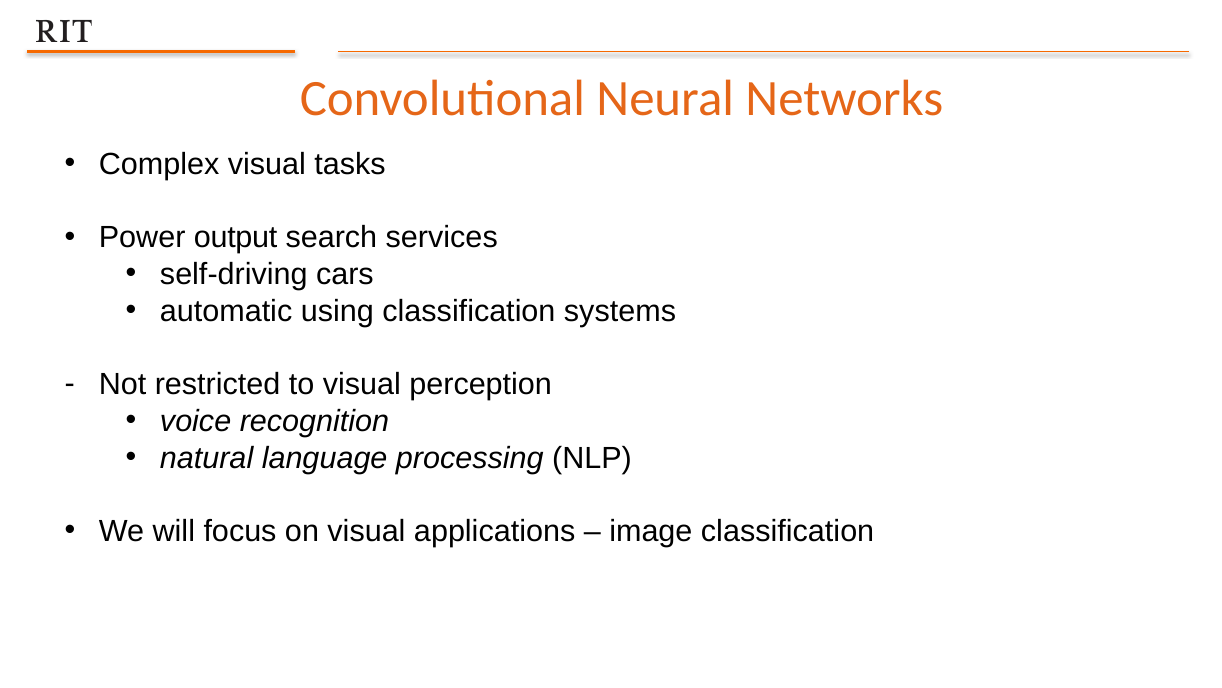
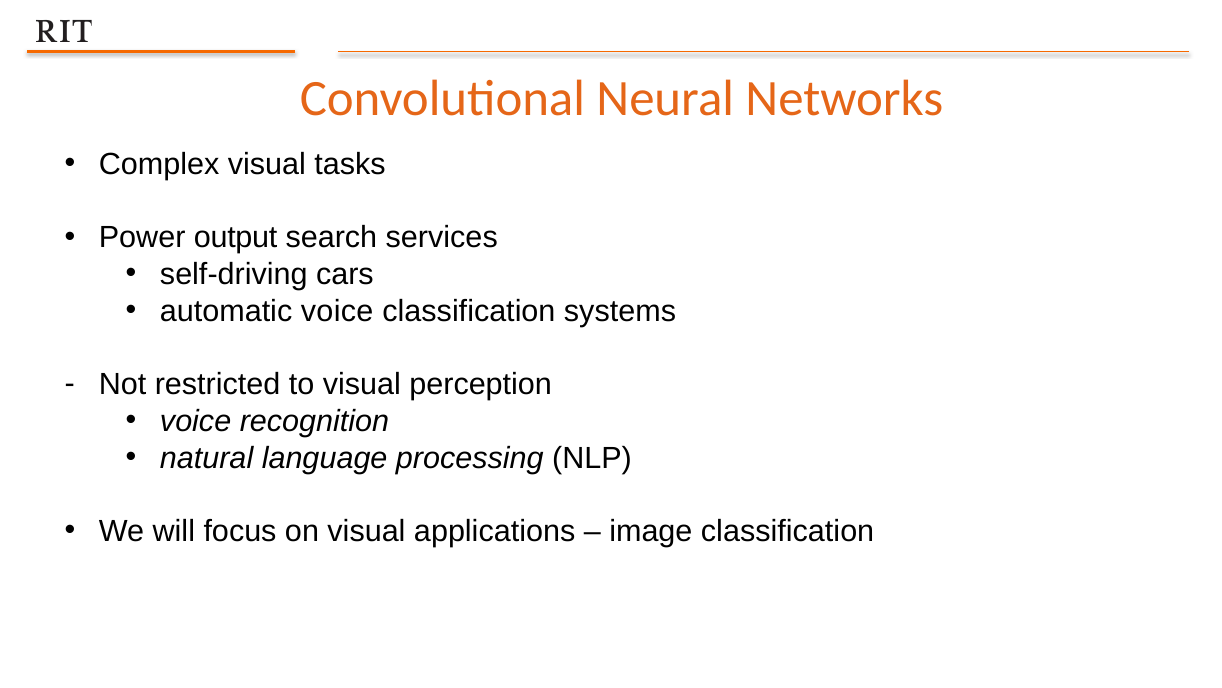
automatic using: using -> voice
